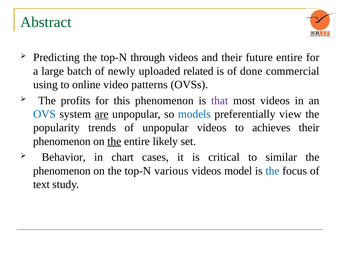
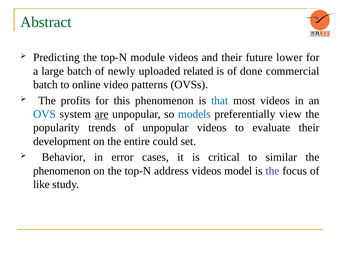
through: through -> module
future entire: entire -> lower
using at (45, 85): using -> batch
that colour: purple -> blue
achieves: achieves -> evaluate
phenomenon at (62, 141): phenomenon -> development
the at (114, 141) underline: present -> none
likely: likely -> could
chart: chart -> error
various: various -> address
the at (272, 171) colour: blue -> purple
text: text -> like
